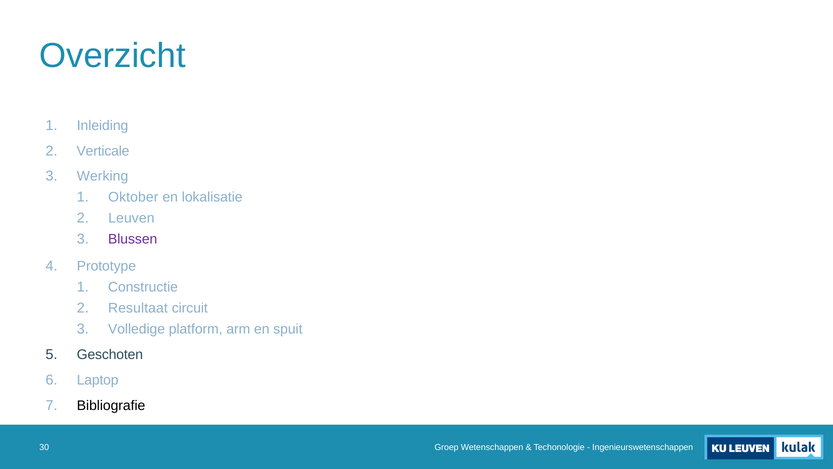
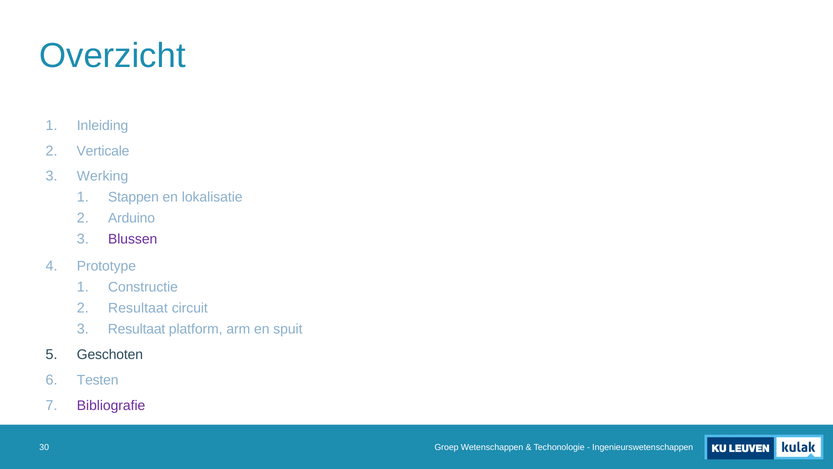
Oktober: Oktober -> Stappen
Leuven: Leuven -> Arduino
Volledige at (137, 329): Volledige -> Resultaat
Laptop: Laptop -> Testen
Bibliografie colour: black -> purple
